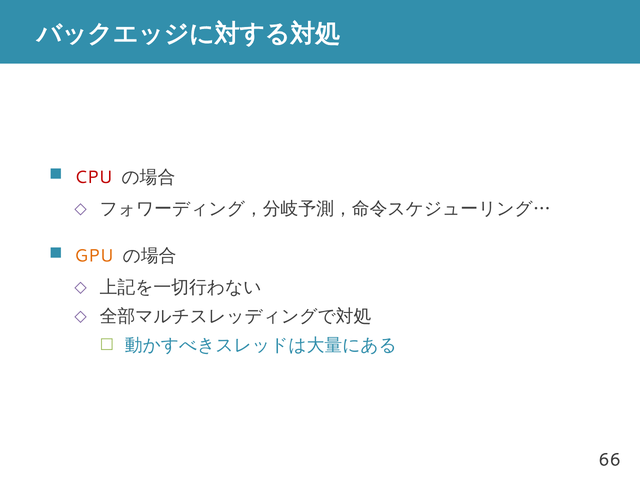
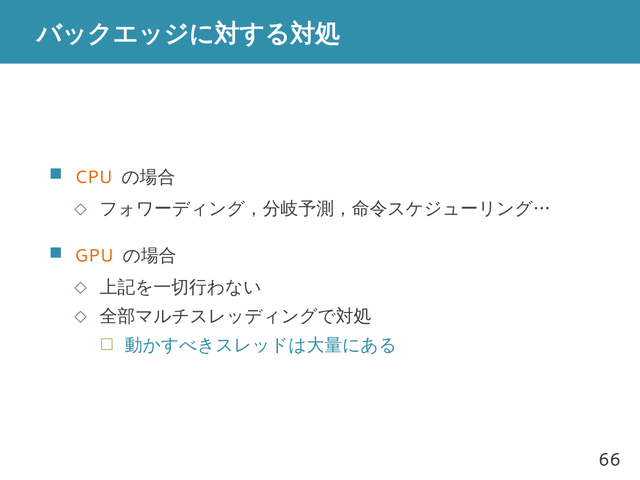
CPU colour: red -> orange
